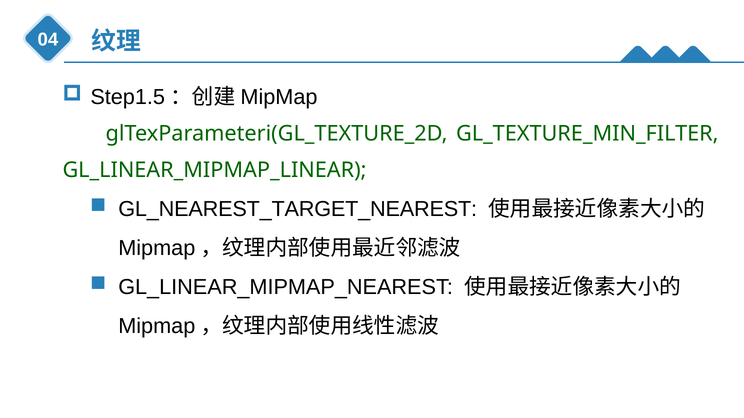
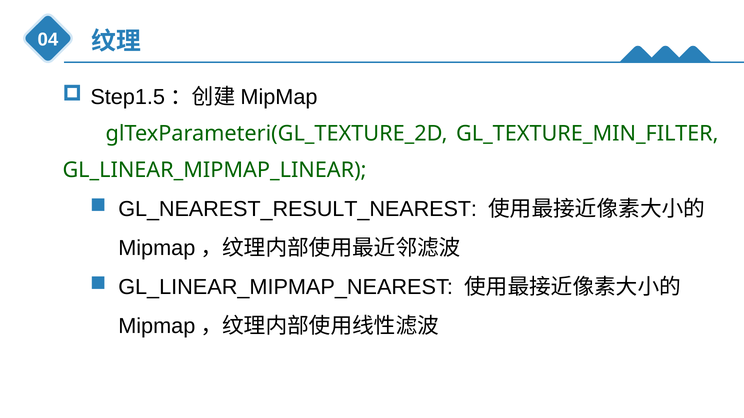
GL_NEAREST_TARGET_NEAREST: GL_NEAREST_TARGET_NEAREST -> GL_NEAREST_RESULT_NEAREST
